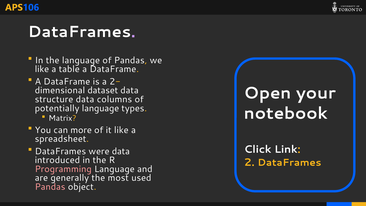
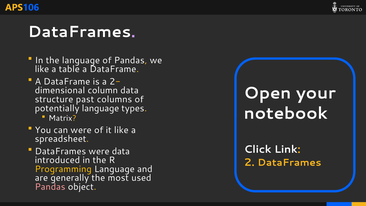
dataset: dataset -> column
structure data: data -> past
can more: more -> were
Programming colour: pink -> yellow
